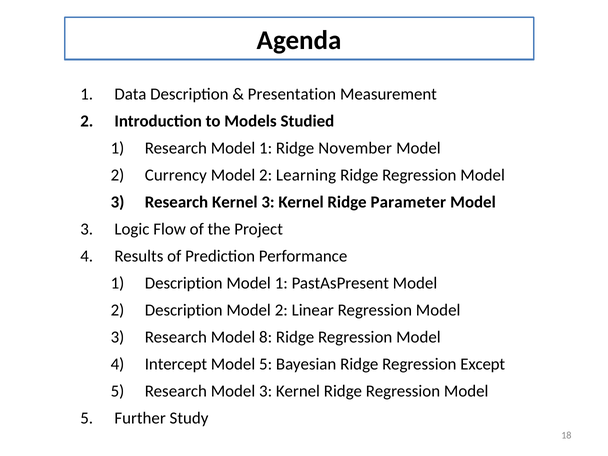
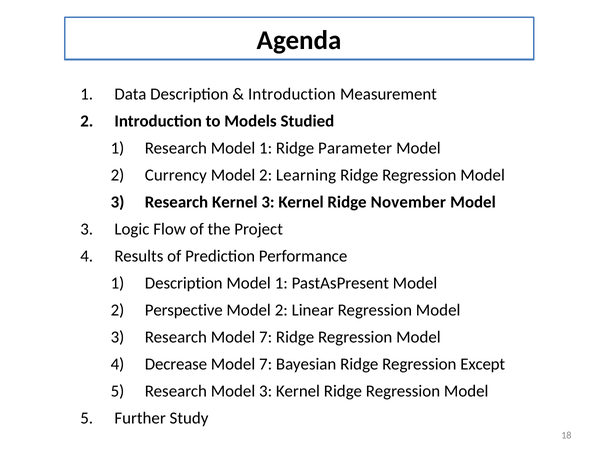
Presentation at (292, 94): Presentation -> Introduction
November: November -> Parameter
Parameter: Parameter -> November
2 Description: Description -> Perspective
Research Model 8: 8 -> 7
Intercept: Intercept -> Decrease
5 at (266, 364): 5 -> 7
